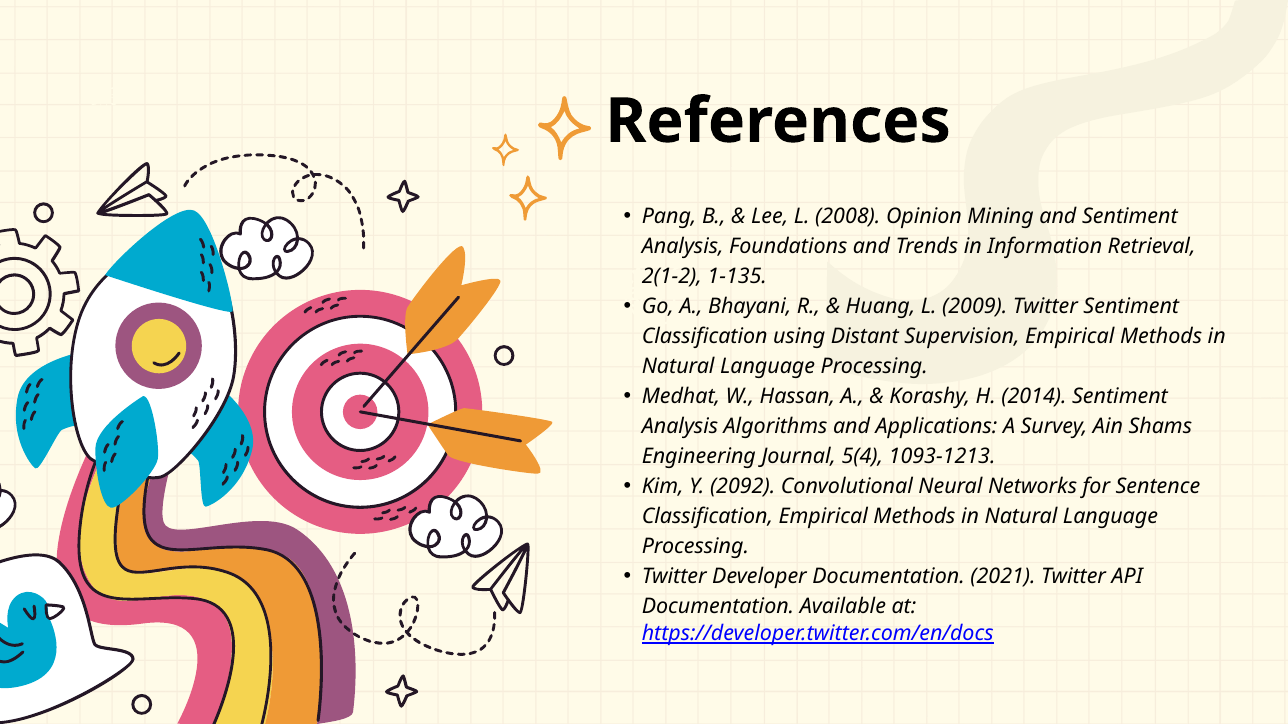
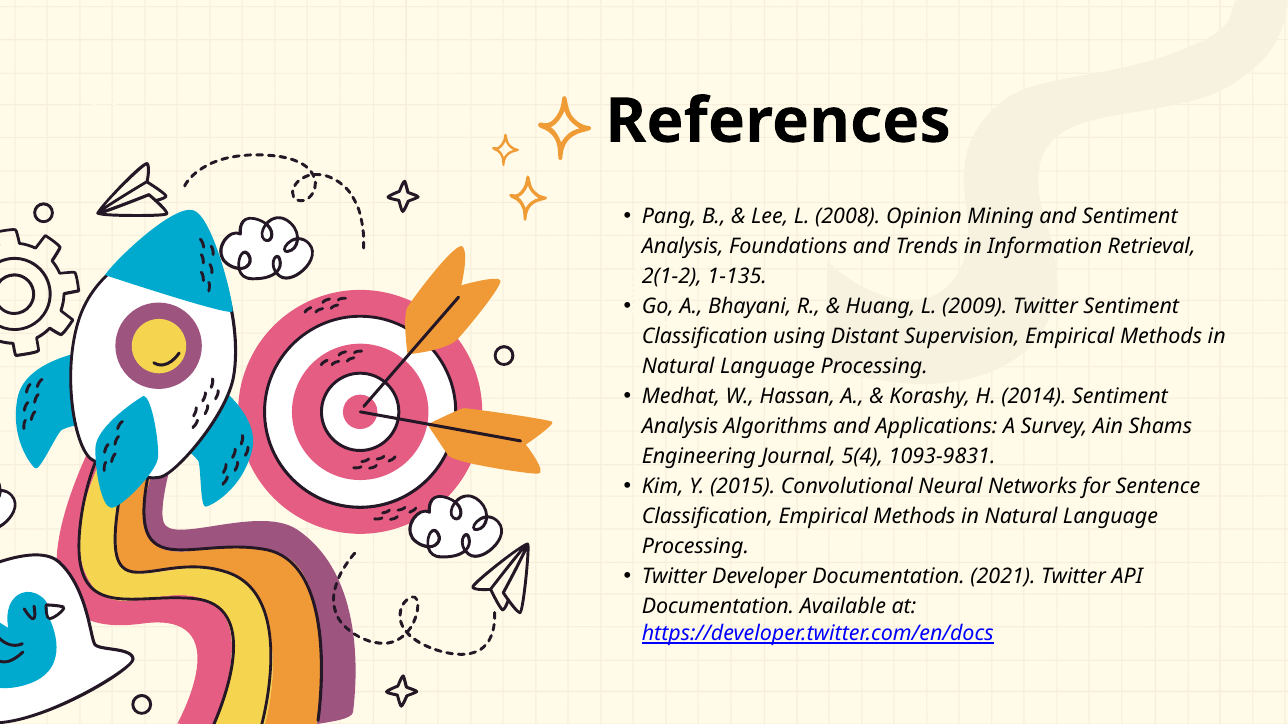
1093-1213: 1093-1213 -> 1093-9831
2092: 2092 -> 2015
